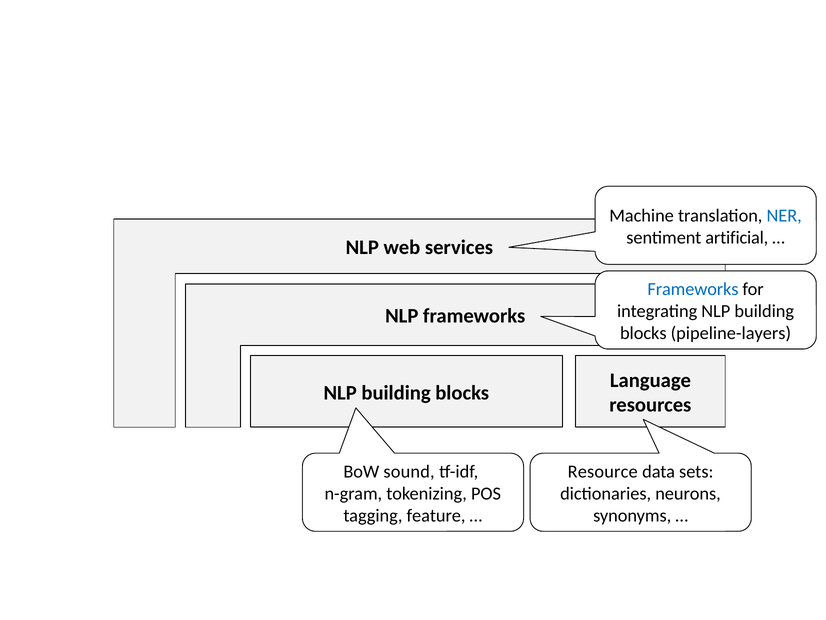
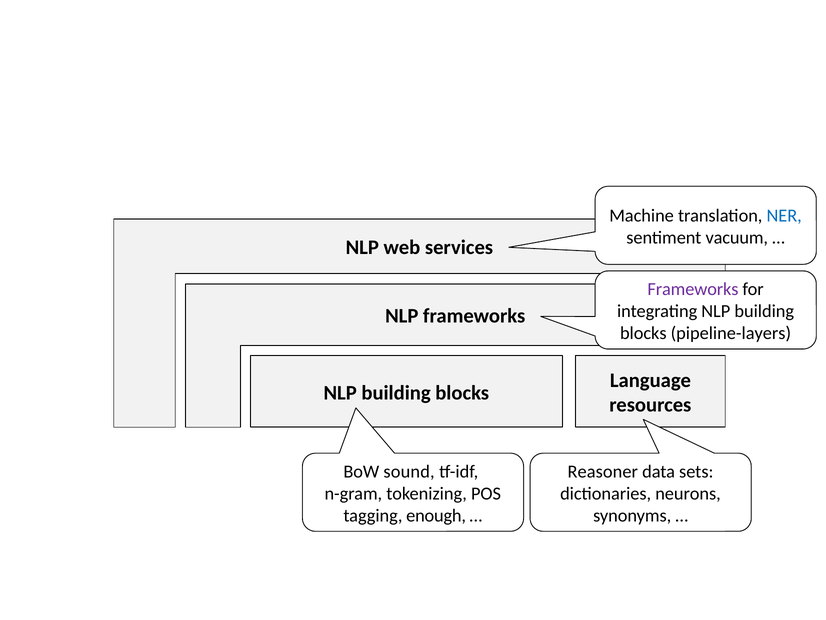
artificial: artificial -> vacuum
Frameworks at (693, 289) colour: blue -> purple
Resource: Resource -> Reasoner
feature: feature -> enough
